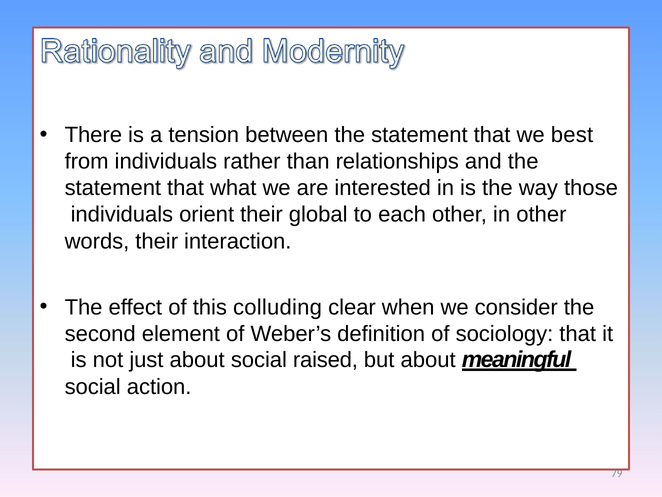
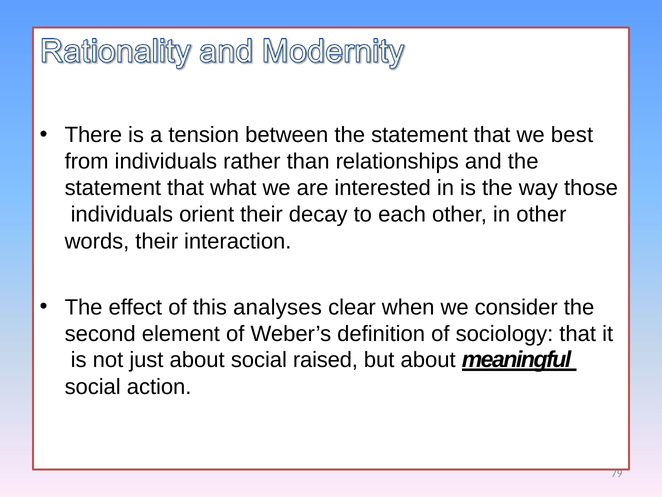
global: global -> decay
colluding: colluding -> analyses
